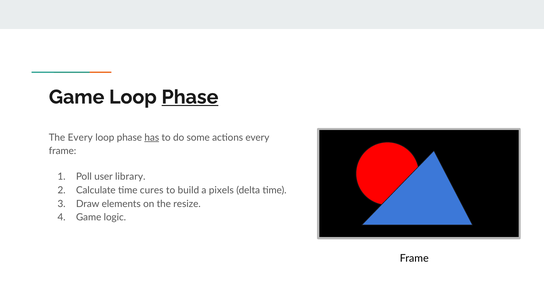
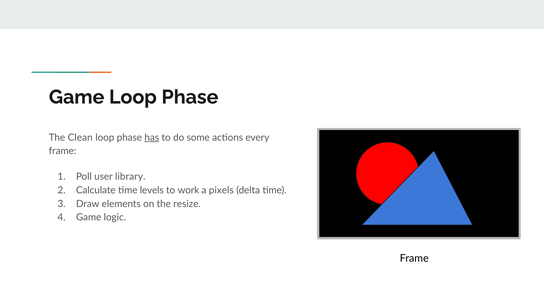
Phase at (190, 97) underline: present -> none
The Every: Every -> Clean
cures: cures -> levels
build: build -> work
